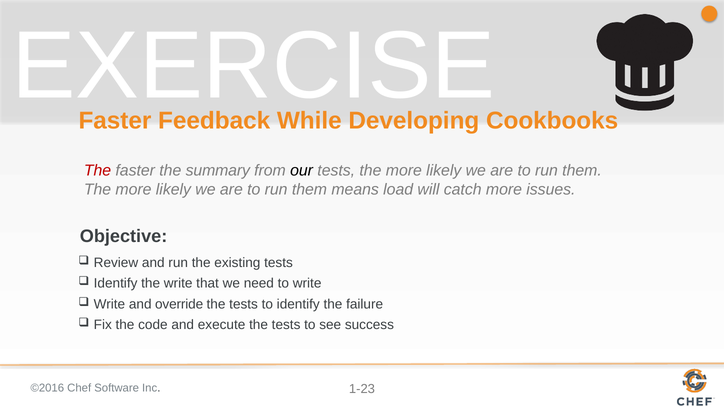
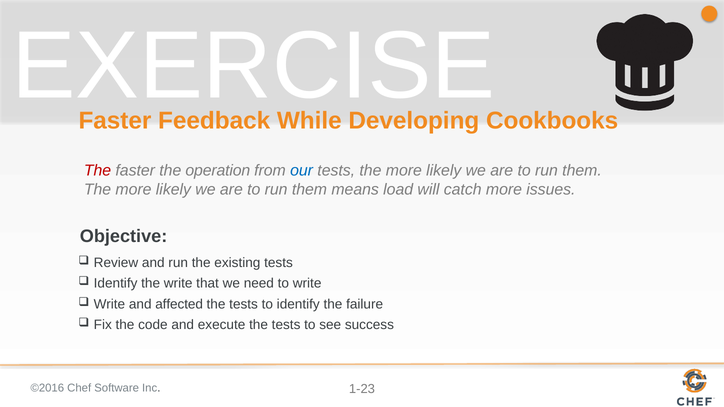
summary: summary -> operation
our colour: black -> blue
override: override -> affected
